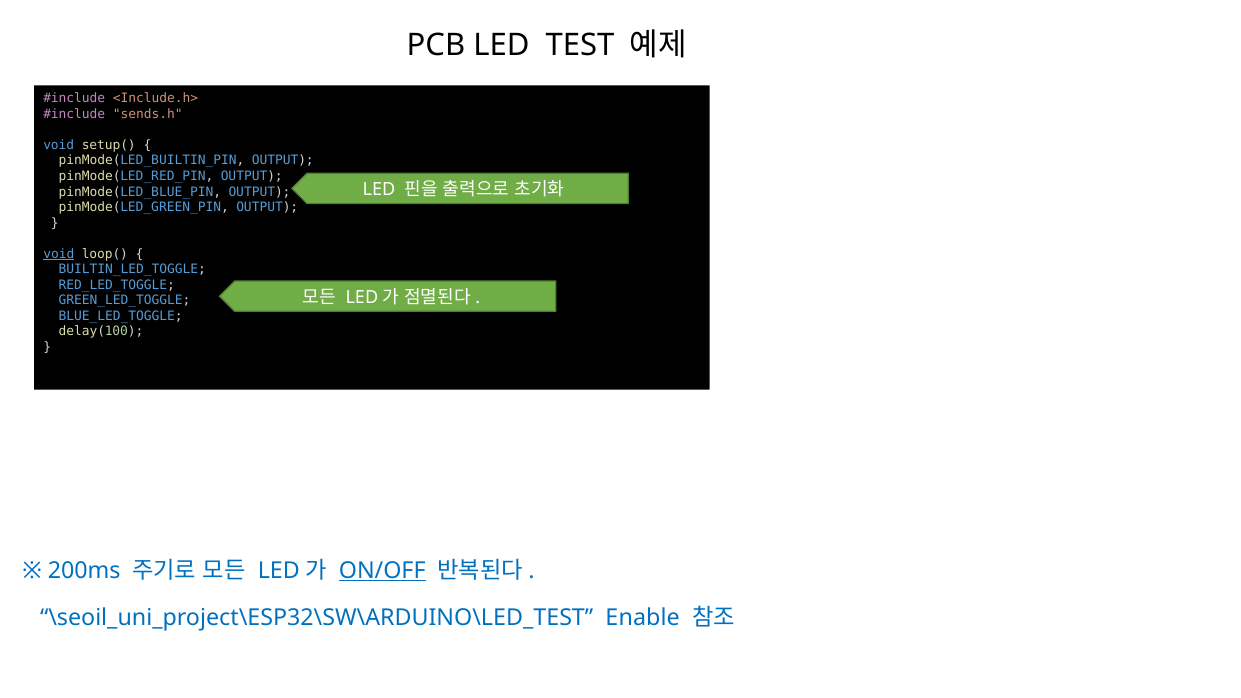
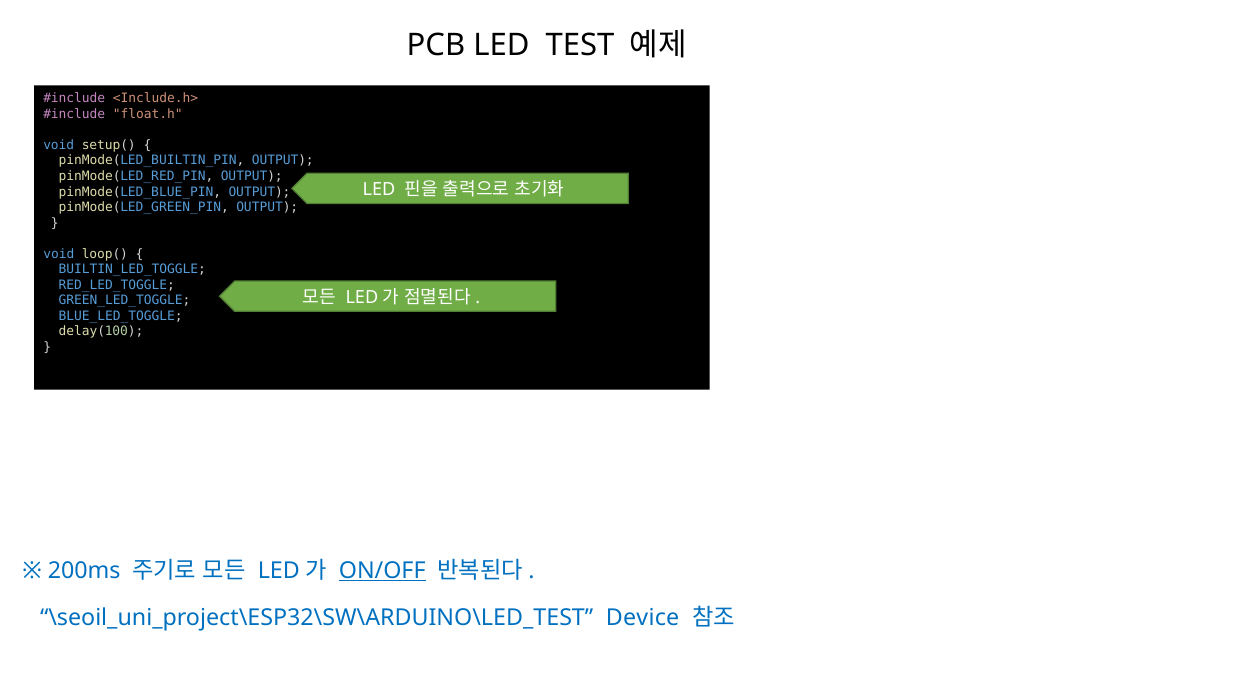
sends.h: sends.h -> float.h
void at (59, 254) underline: present -> none
Enable: Enable -> Device
